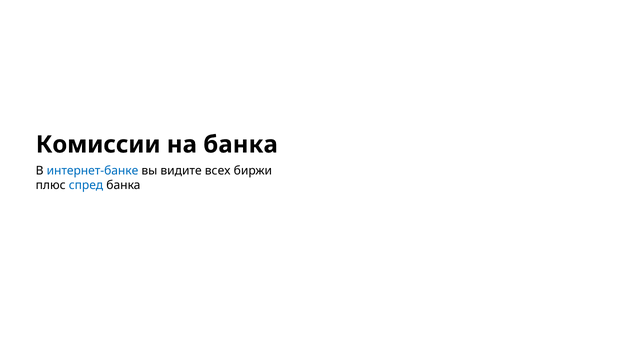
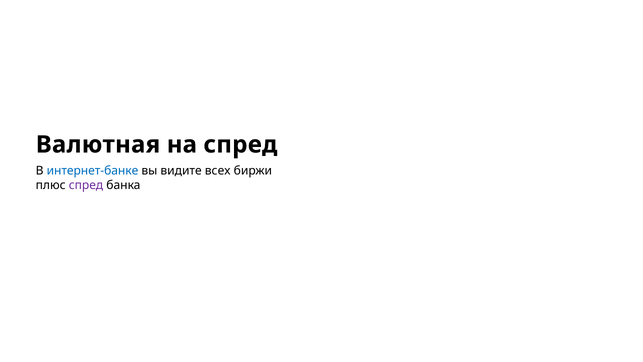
Комиссии: Комиссии -> Валютная
на банка: банка -> спред
спред at (86, 185) colour: blue -> purple
